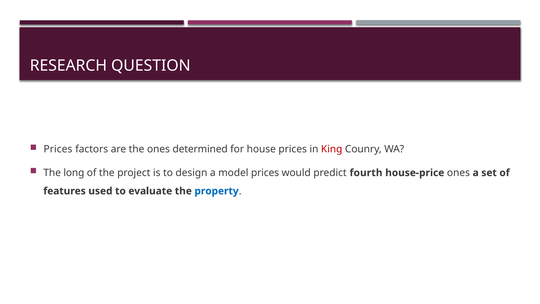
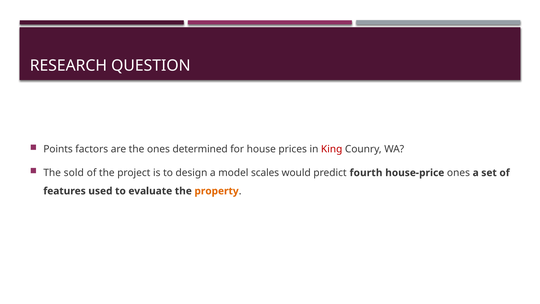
Prices at (58, 149): Prices -> Points
long: long -> sold
model prices: prices -> scales
property colour: blue -> orange
